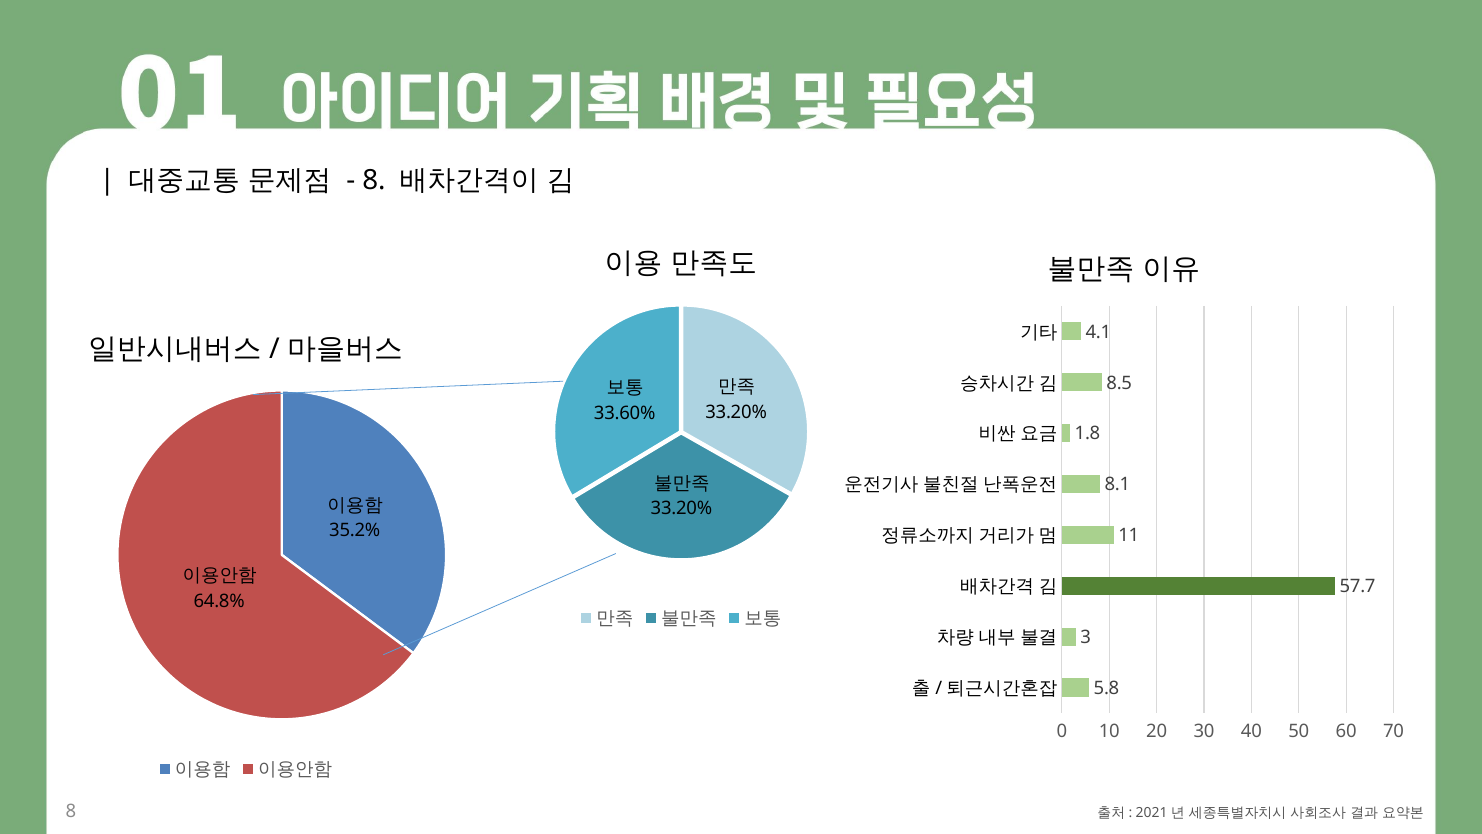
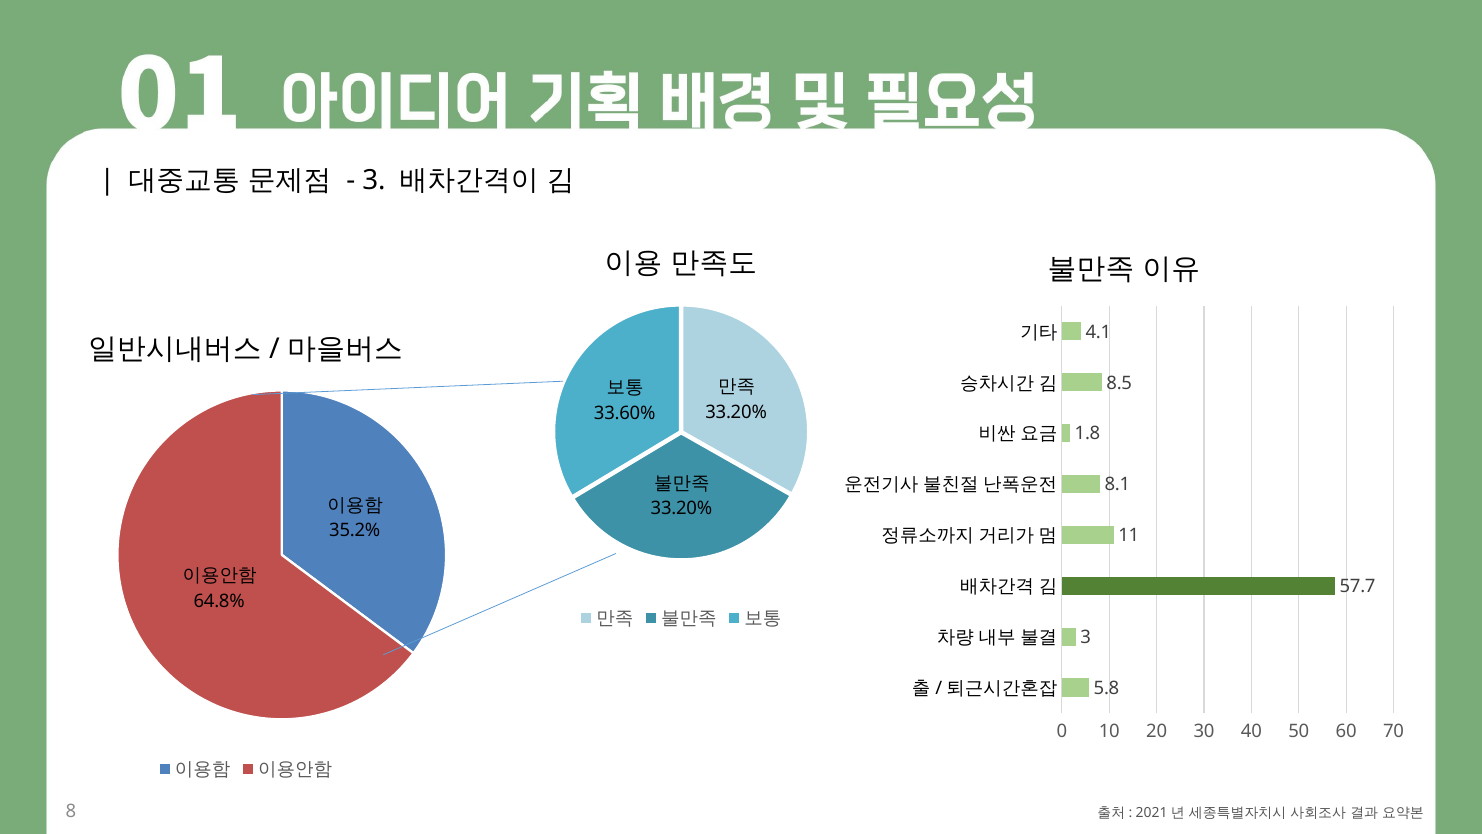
8 at (374, 180): 8 -> 3
